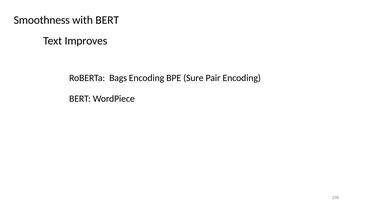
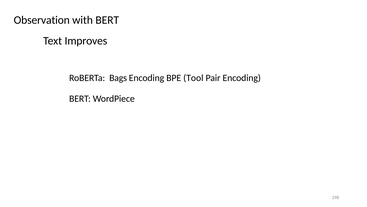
Smoothness: Smoothness -> Observation
Sure: Sure -> Tool
